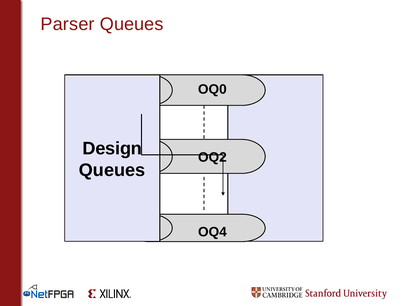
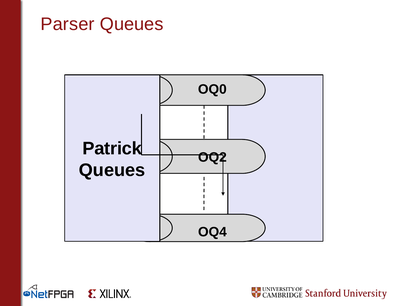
Design: Design -> Patrick
